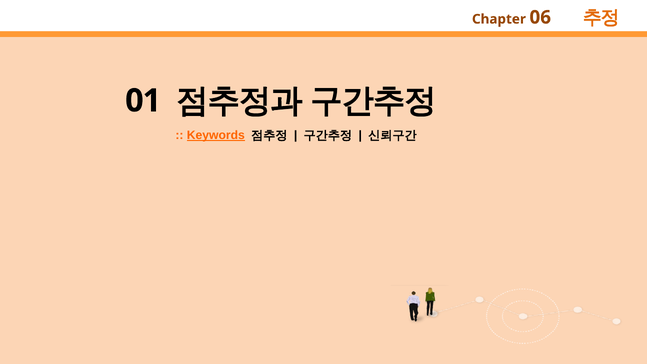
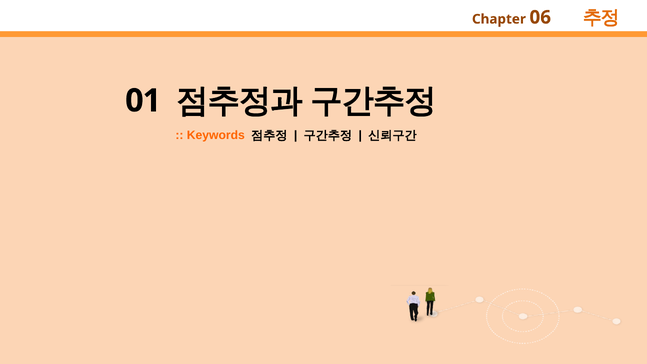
Keywords underline: present -> none
